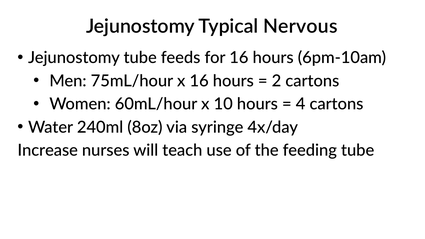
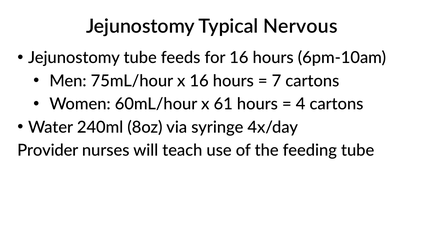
2: 2 -> 7
10: 10 -> 61
Increase: Increase -> Provider
